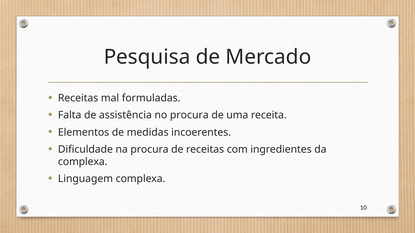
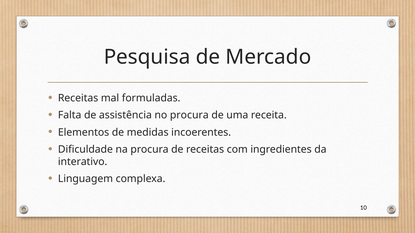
complexa at (83, 162): complexa -> interativo
